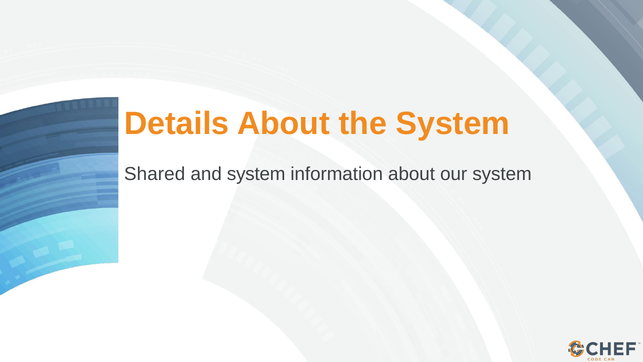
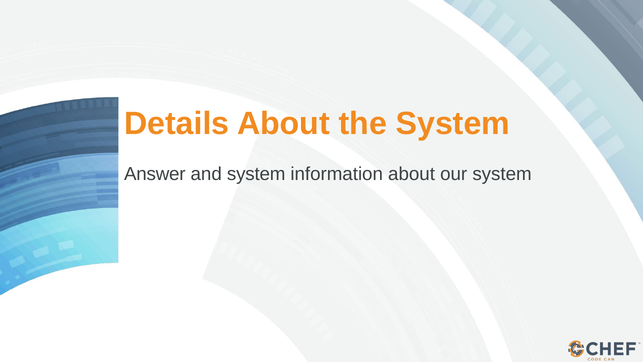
Shared: Shared -> Answer
